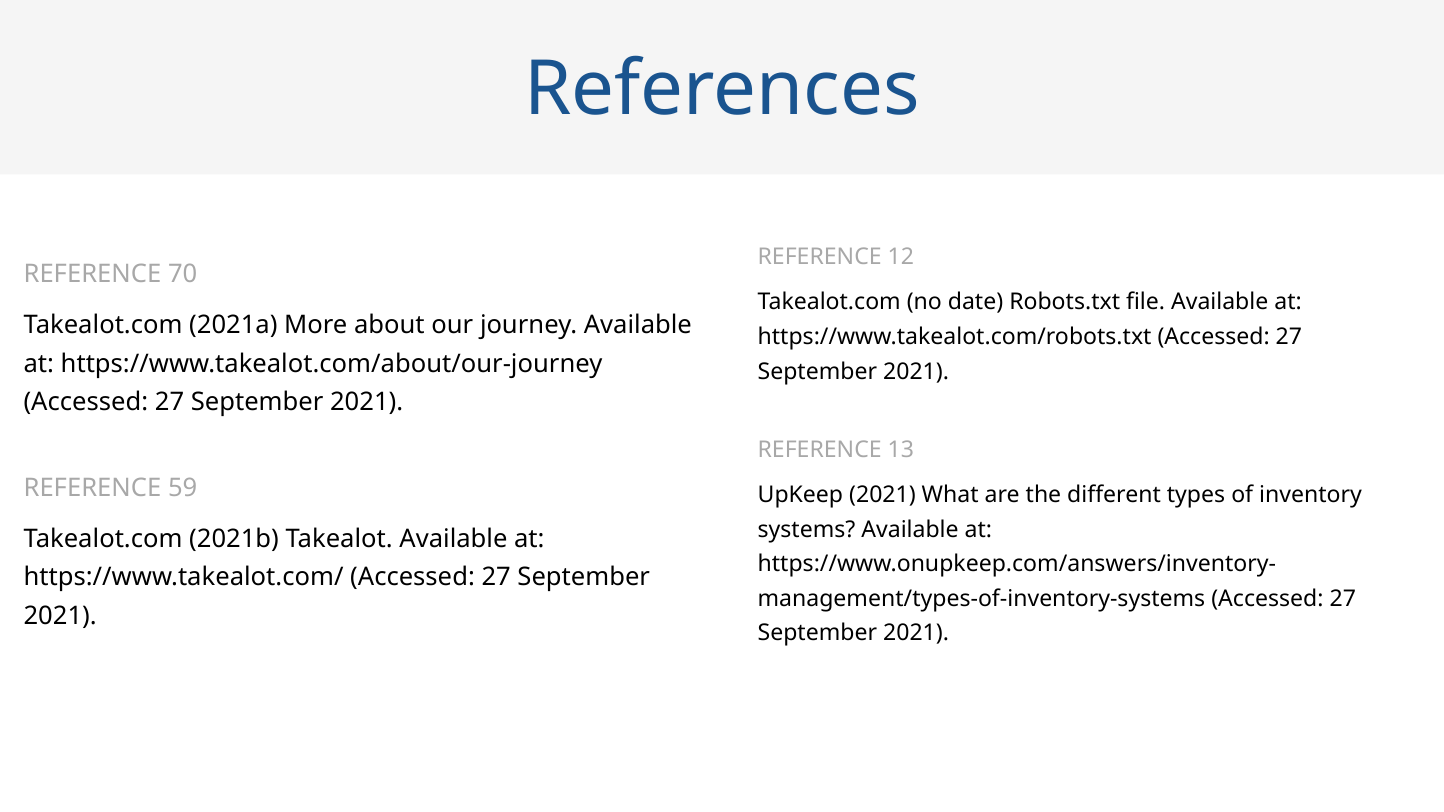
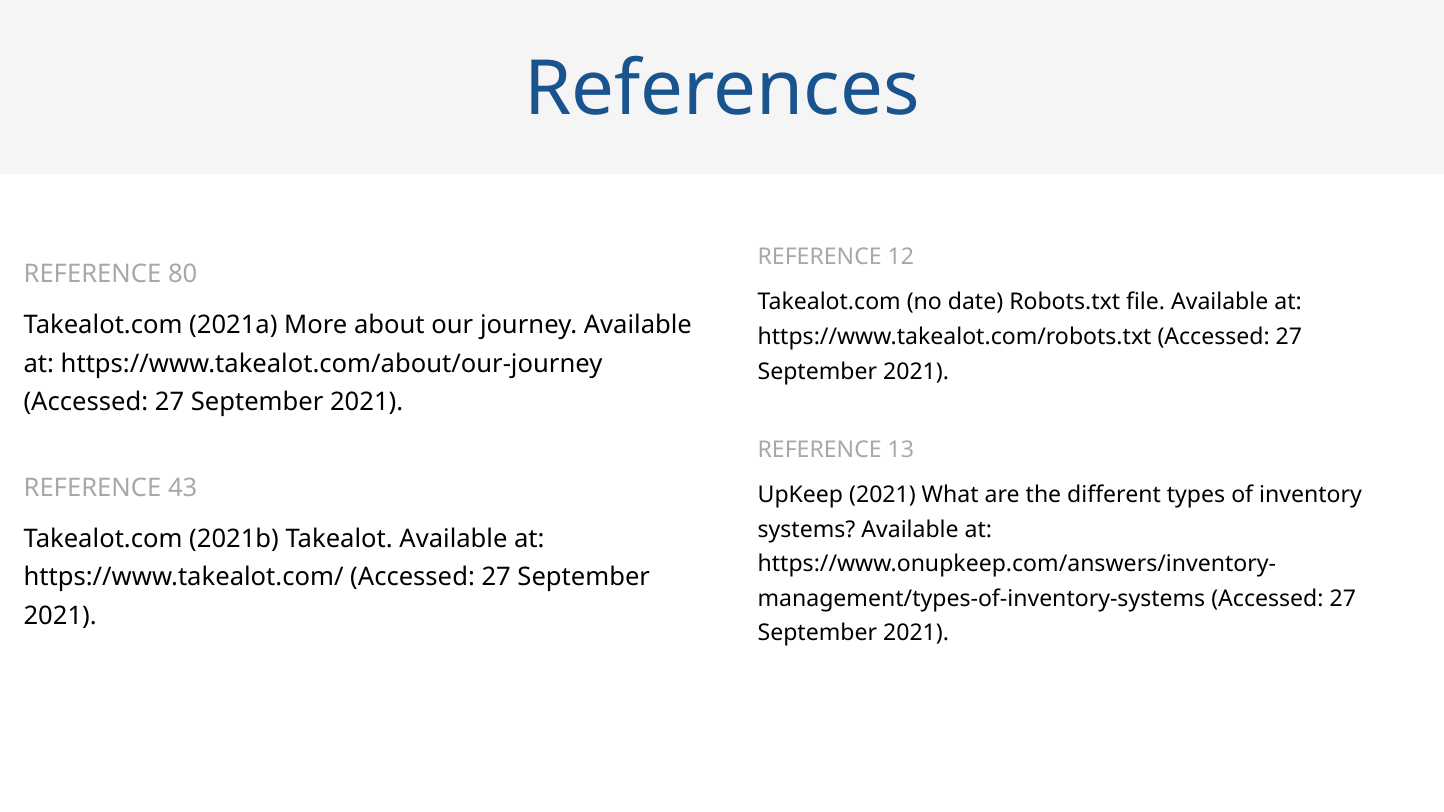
70: 70 -> 80
59: 59 -> 43
